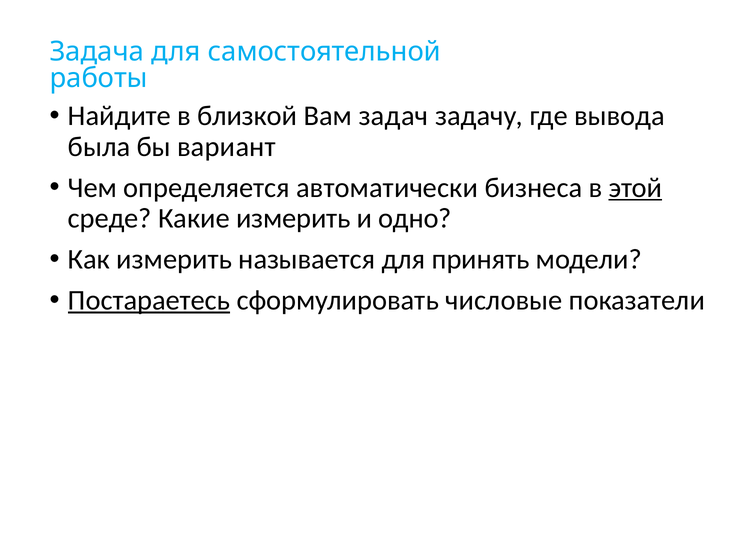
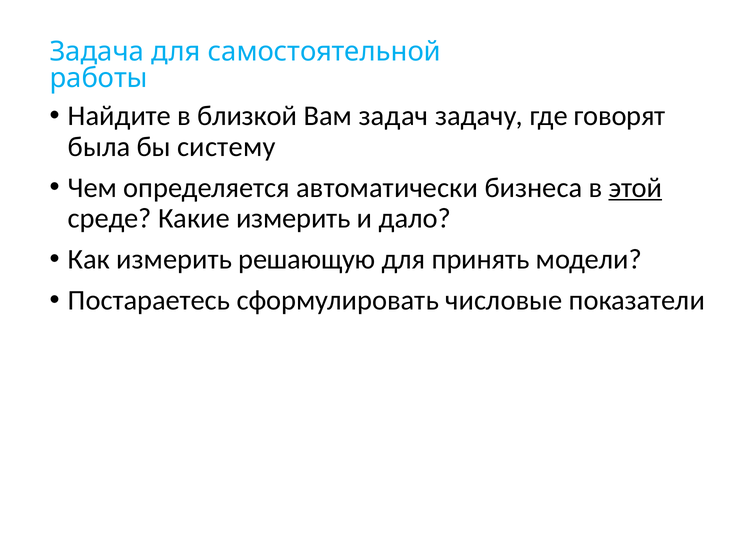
вывода: вывода -> говорят
вариант: вариант -> систему
одно: одно -> дало
называется: называется -> решающую
Постараетесь underline: present -> none
